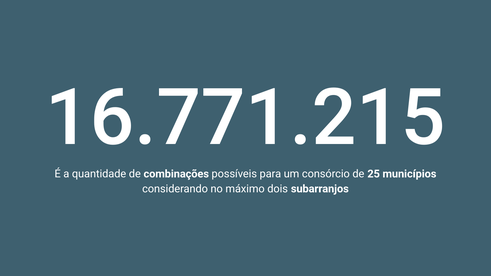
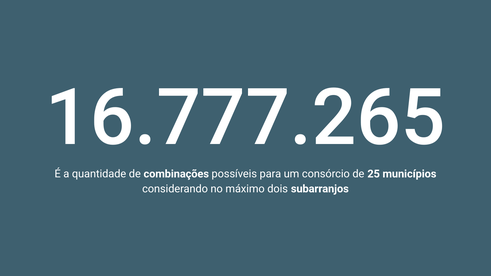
16.771.215: 16.771.215 -> 16.777.265
